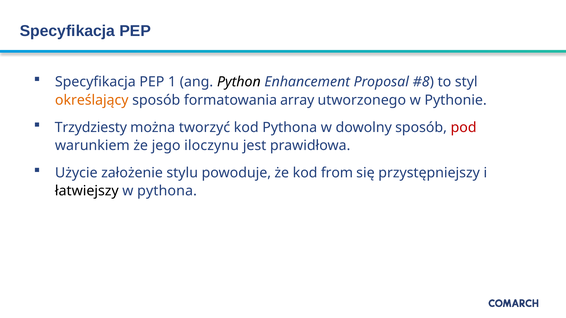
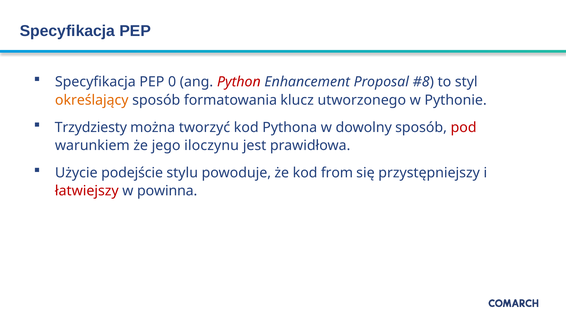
1: 1 -> 0
Python colour: black -> red
array: array -> klucz
założenie: założenie -> podejście
łatwiejszy colour: black -> red
w pythona: pythona -> powinna
